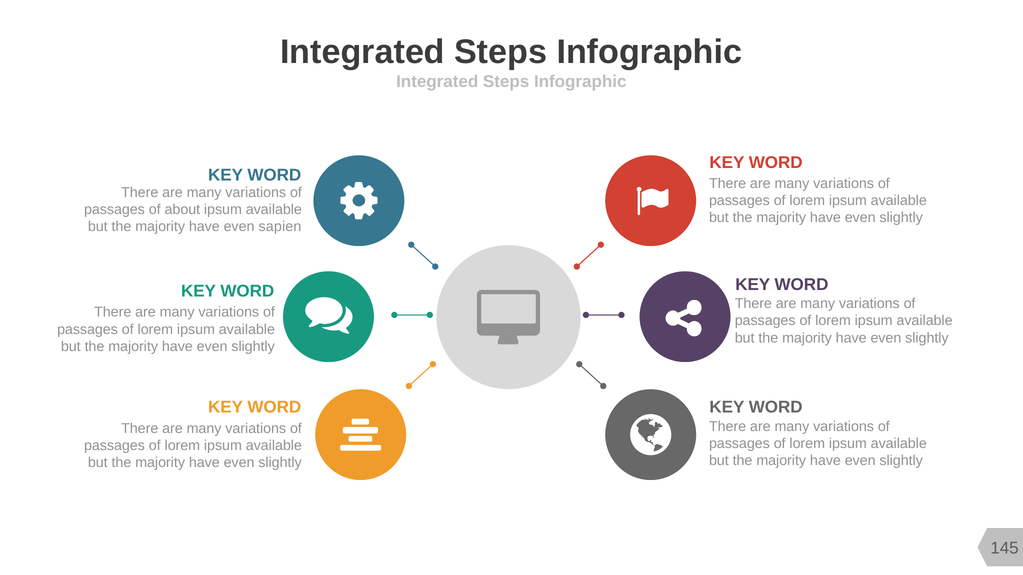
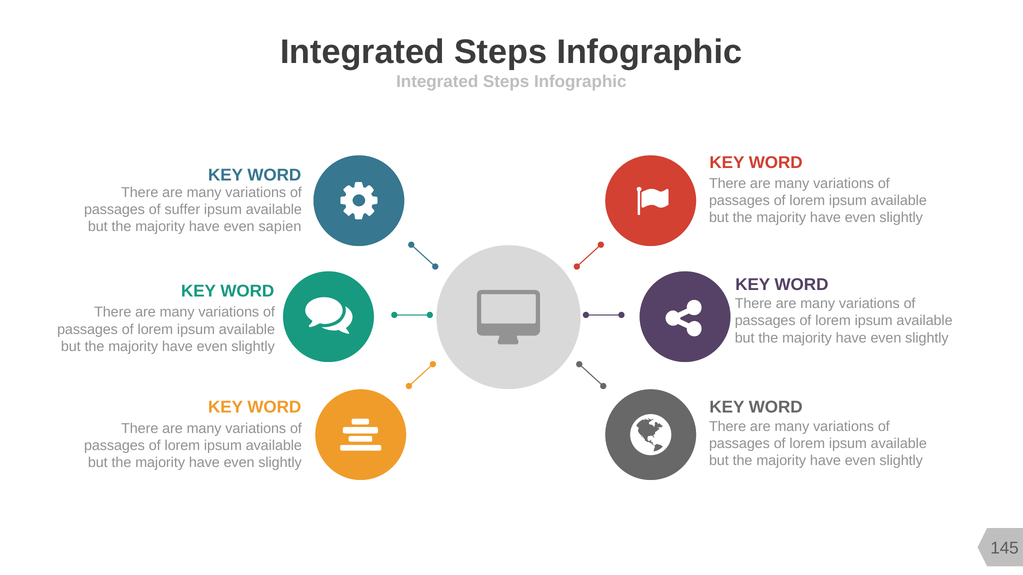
about: about -> suffer
